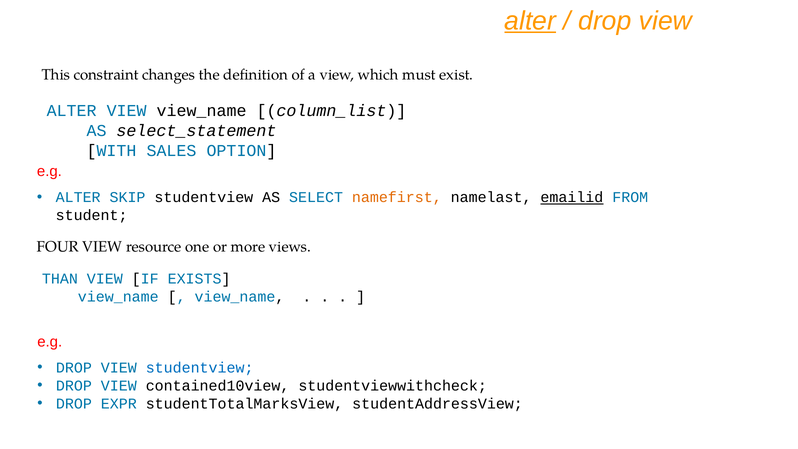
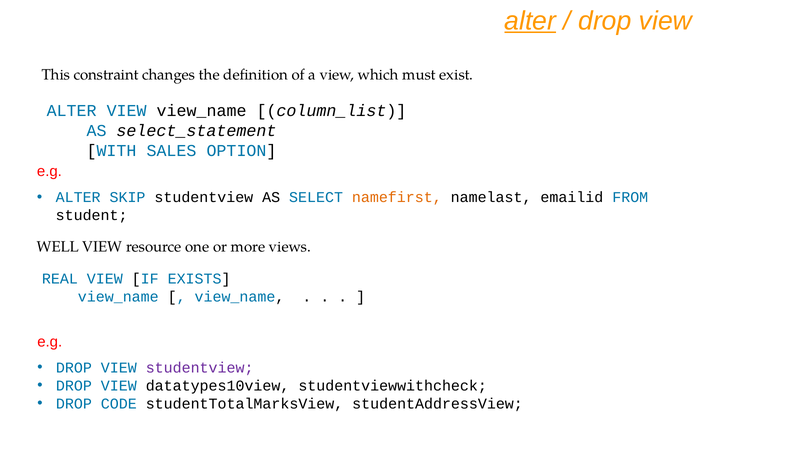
emailid underline: present -> none
FOUR: FOUR -> WELL
THAN: THAN -> REAL
studentview at (200, 368) colour: blue -> purple
contained10view: contained10view -> datatypes10view
EXPR: EXPR -> CODE
